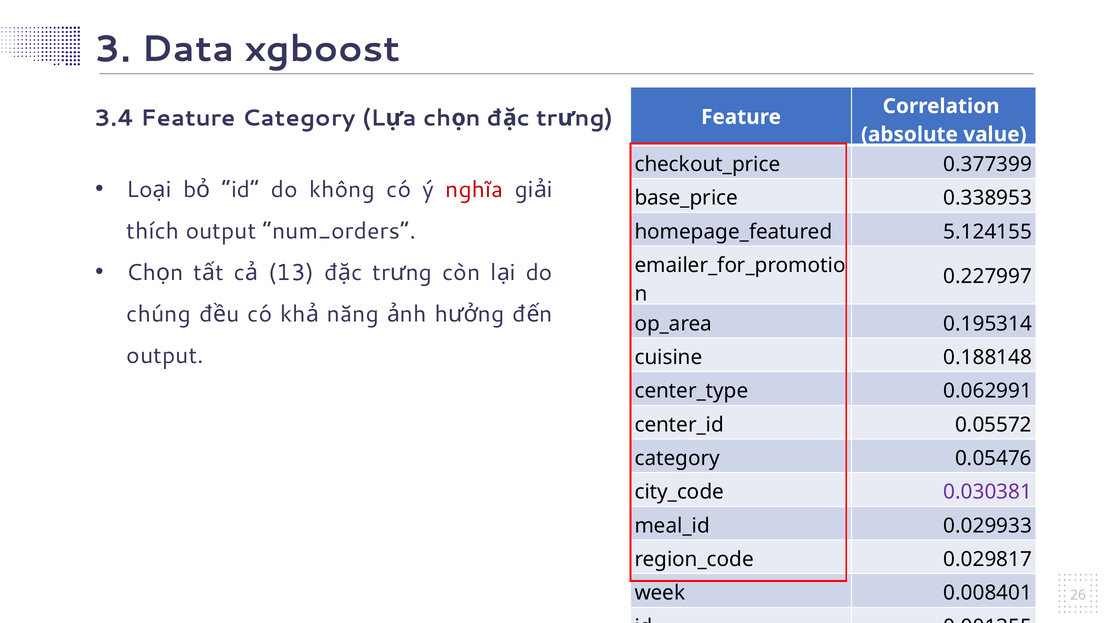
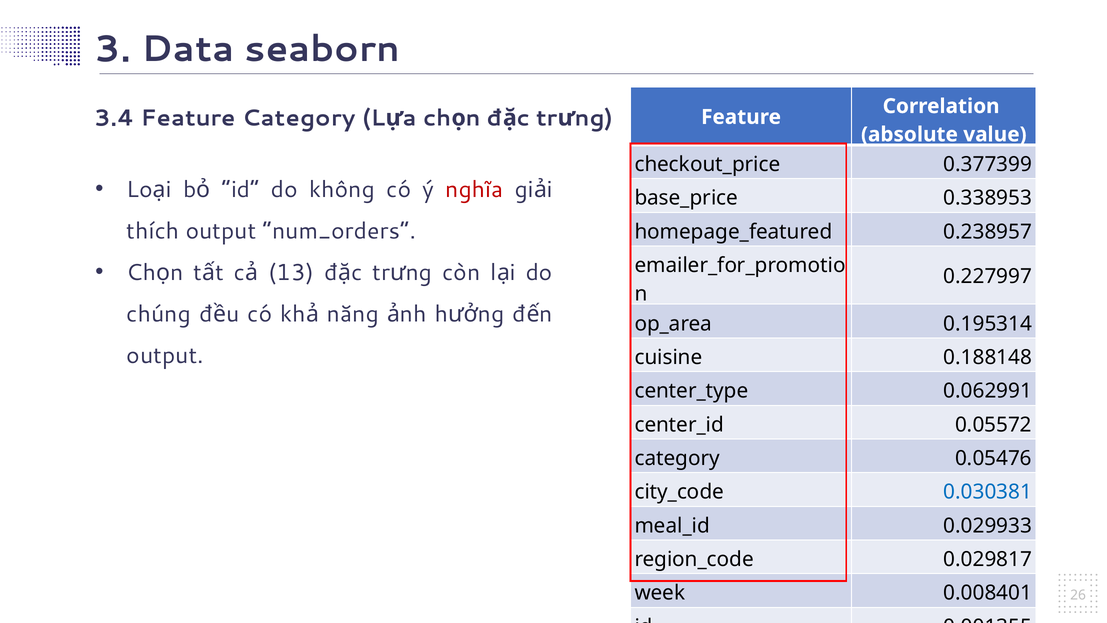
xgboost: xgboost -> seaborn
5.124155: 5.124155 -> 0.238957
0.030381 colour: purple -> blue
